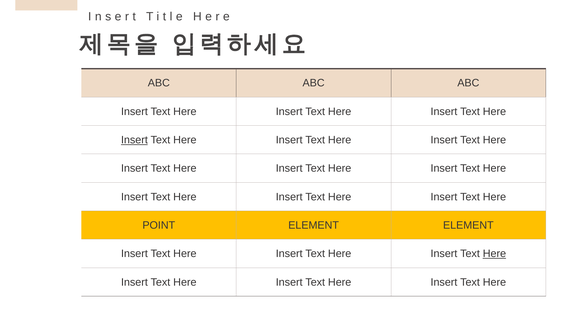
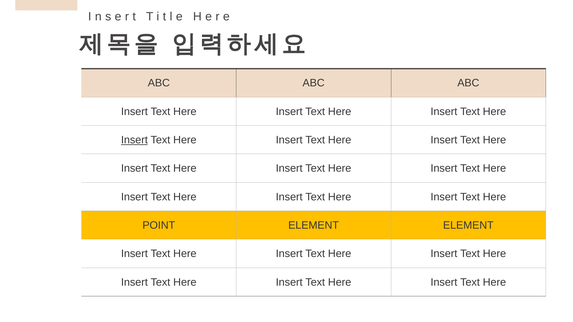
Here at (494, 254) underline: present -> none
